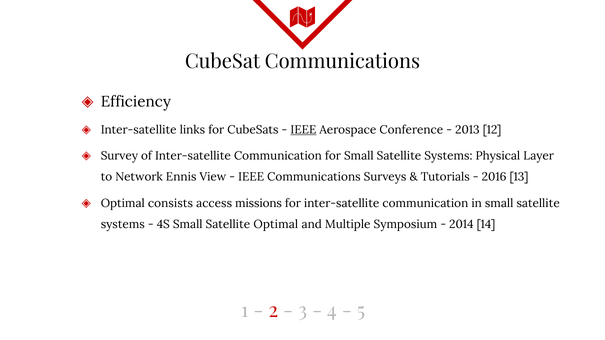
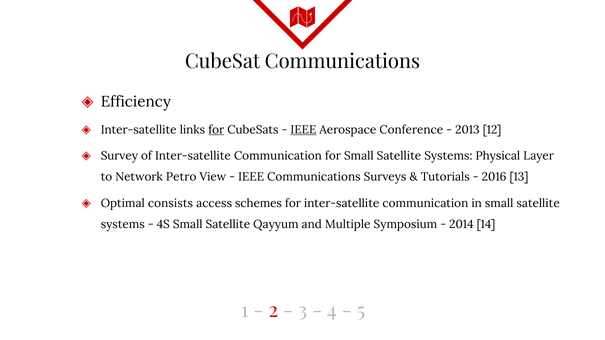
for at (216, 130) underline: none -> present
Ennis: Ennis -> Petro
missions: missions -> schemes
Satellite Optimal: Optimal -> Qayyum
